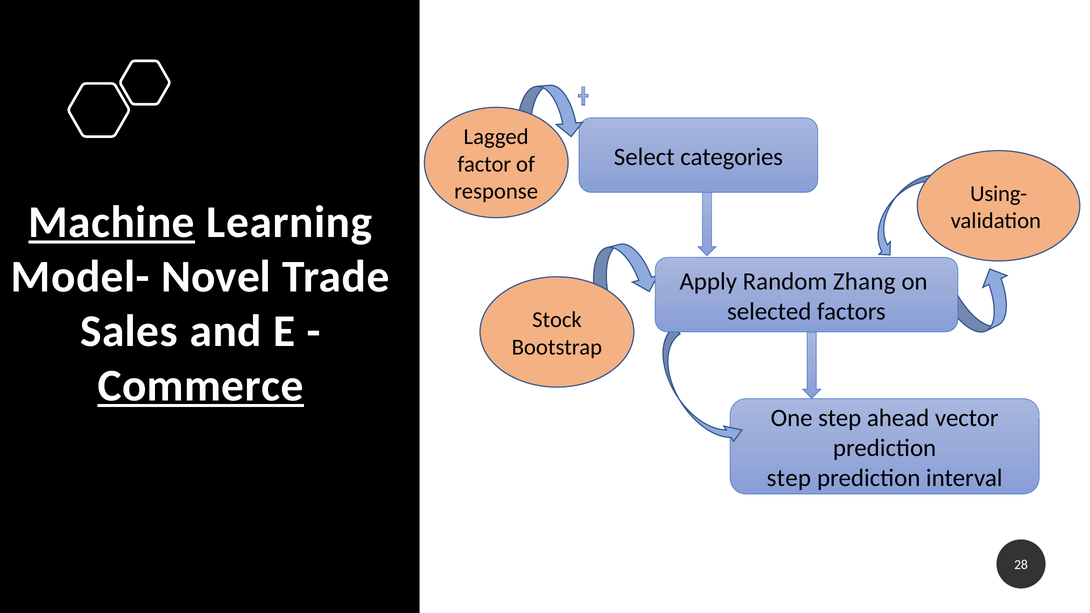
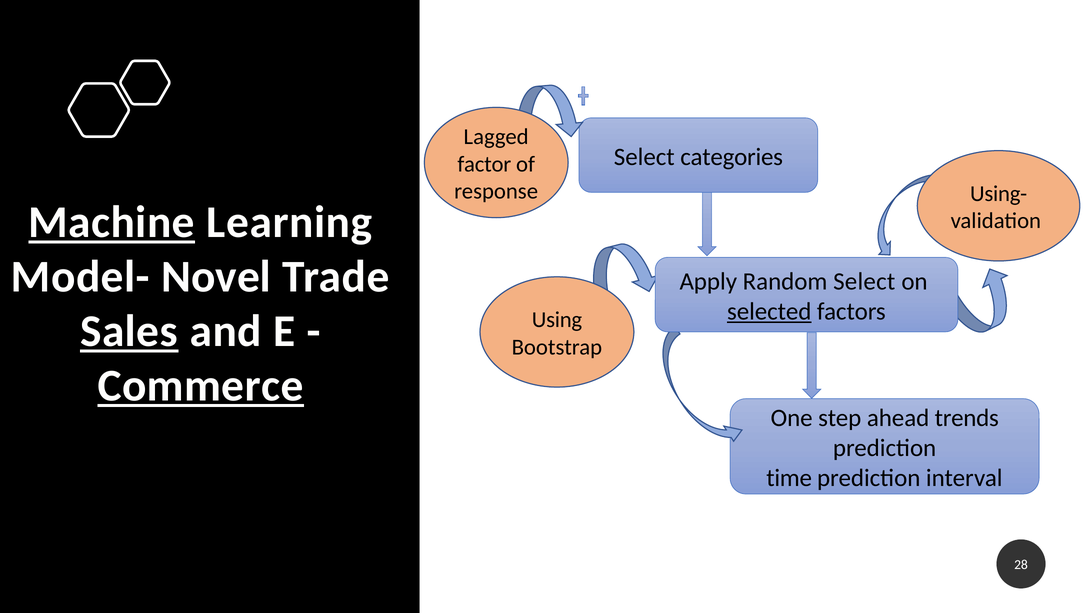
Random Zhang: Zhang -> Select
selected underline: none -> present
Stock: Stock -> Using
Sales underline: none -> present
vector: vector -> trends
step at (789, 478): step -> time
